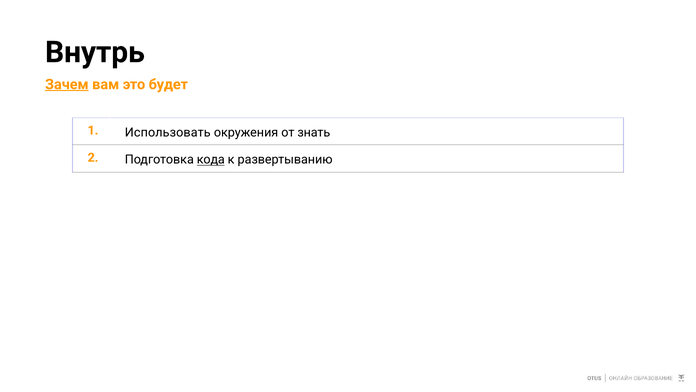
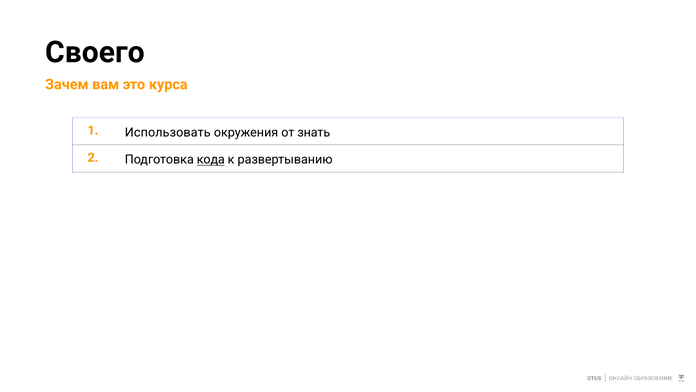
Внутрь: Внутрь -> Своего
Зачем underline: present -> none
будет: будет -> курса
